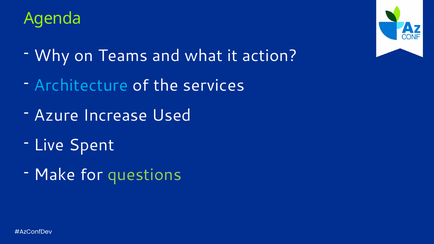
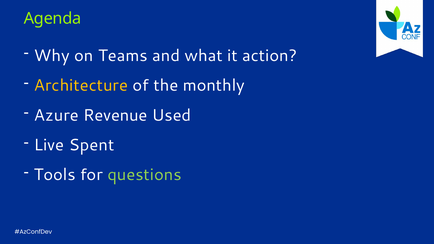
Architecture colour: light blue -> yellow
services: services -> monthly
Increase: Increase -> Revenue
Make: Make -> Tools
